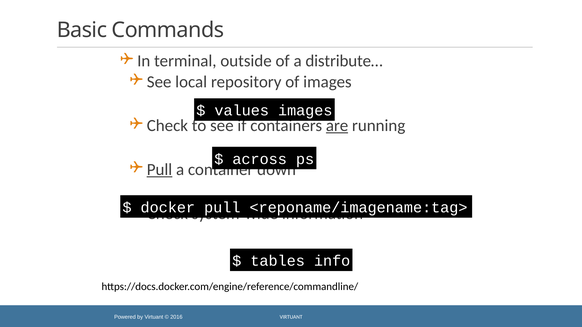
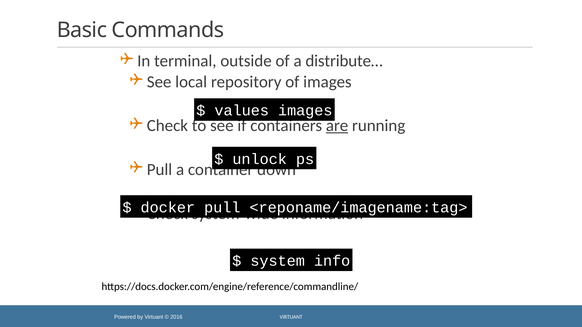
across: across -> unlock
Pull at (159, 170) underline: present -> none
tables: tables -> system
